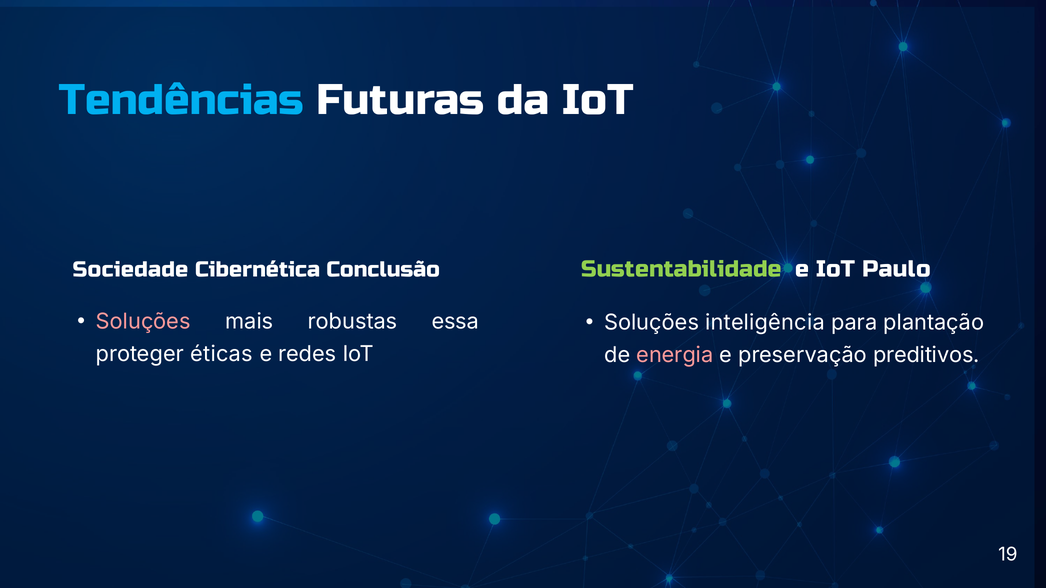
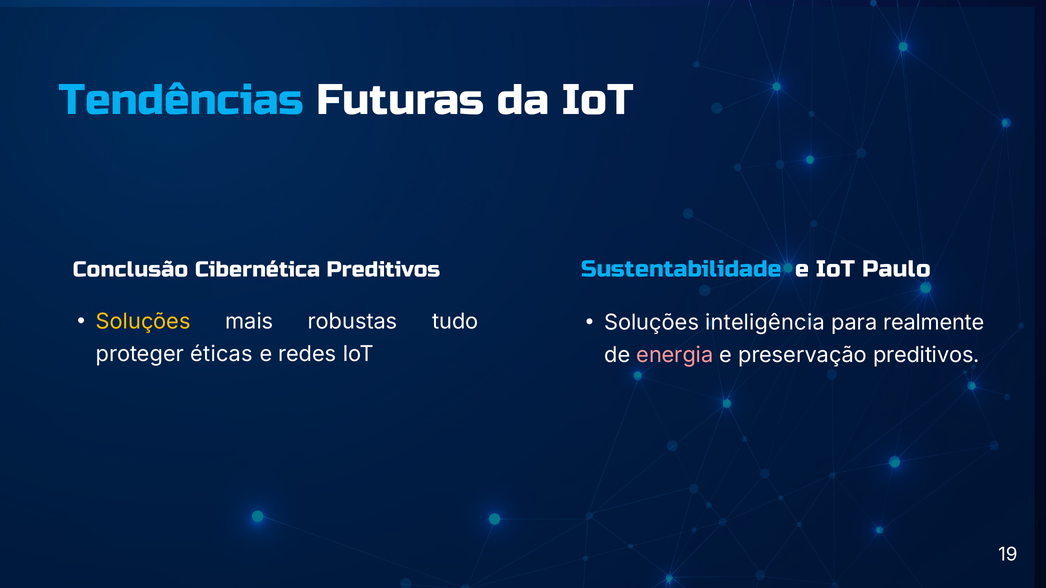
Sustentabilidade colour: light green -> light blue
Sociedade: Sociedade -> Conclusão
Cibernética Conclusão: Conclusão -> Preditivos
Soluções at (143, 322) colour: pink -> yellow
essa: essa -> tudo
plantação: plantação -> realmente
